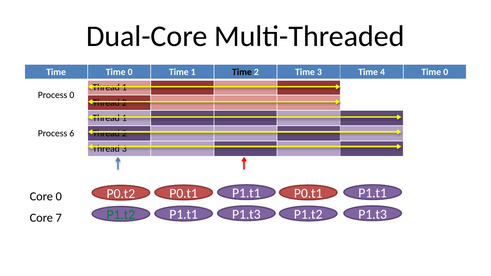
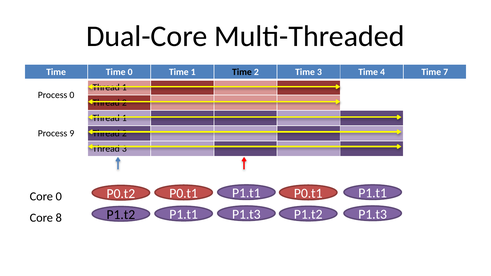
4 Time 0: 0 -> 7
6: 6 -> 9
P1.t2 at (121, 215) colour: green -> black
7: 7 -> 8
